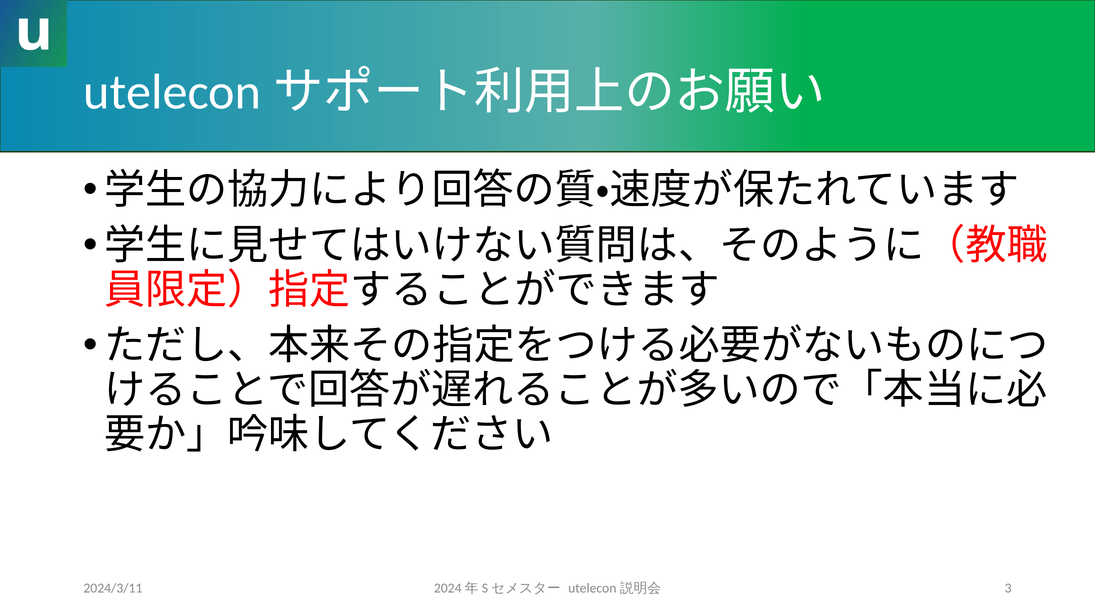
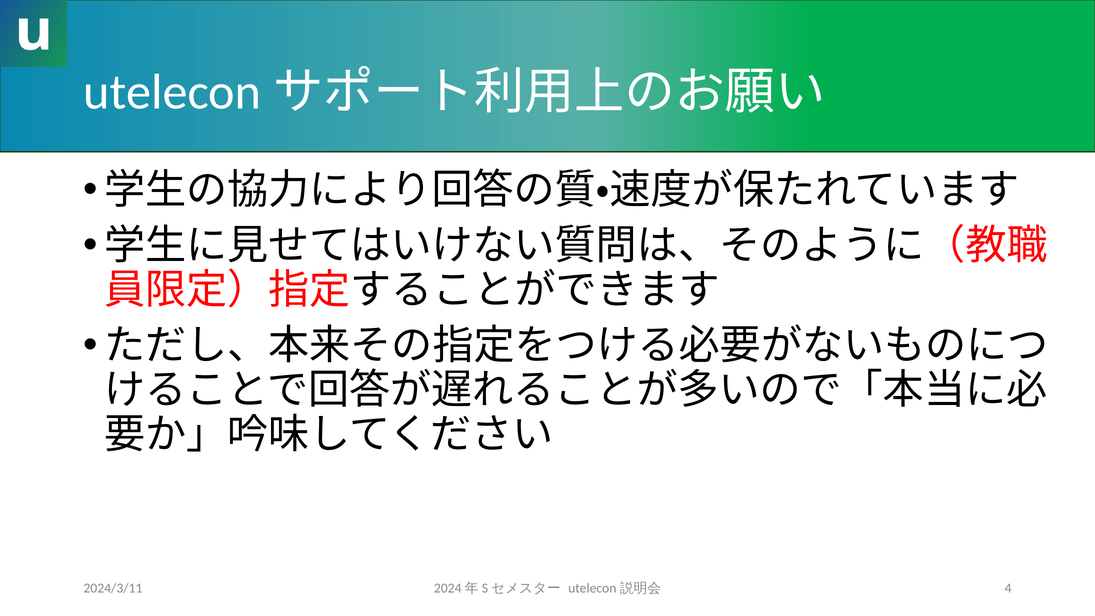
3: 3 -> 4
